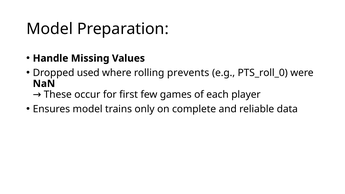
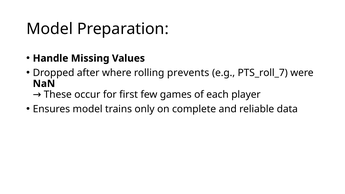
used: used -> after
PTS_roll_0: PTS_roll_0 -> PTS_roll_7
